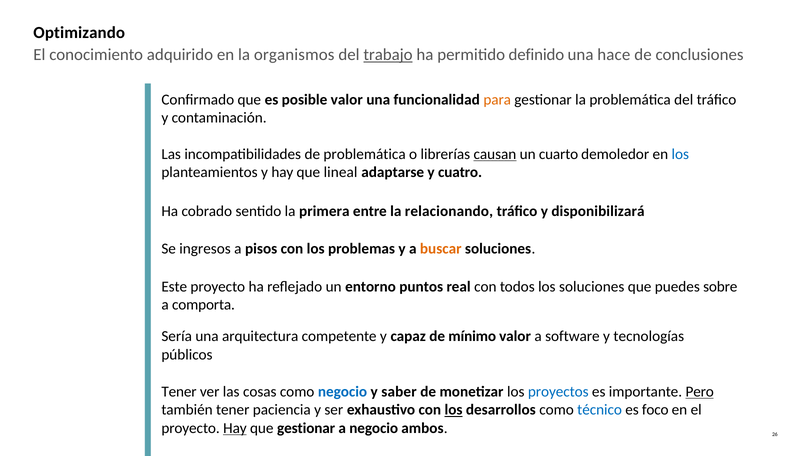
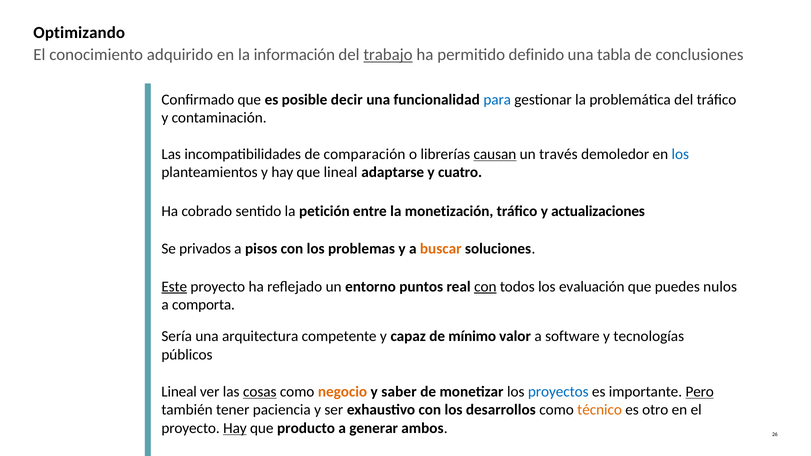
organismos: organismos -> información
hace: hace -> tabla
posible valor: valor -> decir
para colour: orange -> blue
de problemática: problemática -> comparación
cuarto: cuarto -> través
primera: primera -> petición
relacionando: relacionando -> monetización
disponibilizará: disponibilizará -> actualizaciones
ingresos: ingresos -> privados
Este underline: none -> present
con at (485, 287) underline: none -> present
los soluciones: soluciones -> evaluación
sobre: sobre -> nulos
Tener at (179, 392): Tener -> Lineal
cosas underline: none -> present
negocio at (343, 392) colour: blue -> orange
los at (454, 410) underline: present -> none
técnico colour: blue -> orange
foco: foco -> otro
que gestionar: gestionar -> producto
a negocio: negocio -> generar
